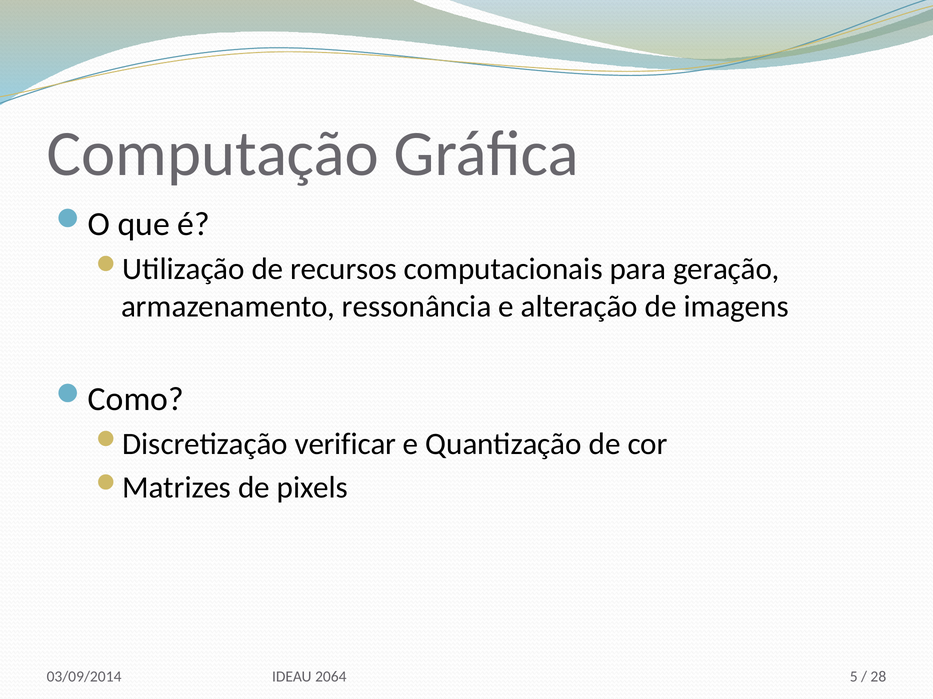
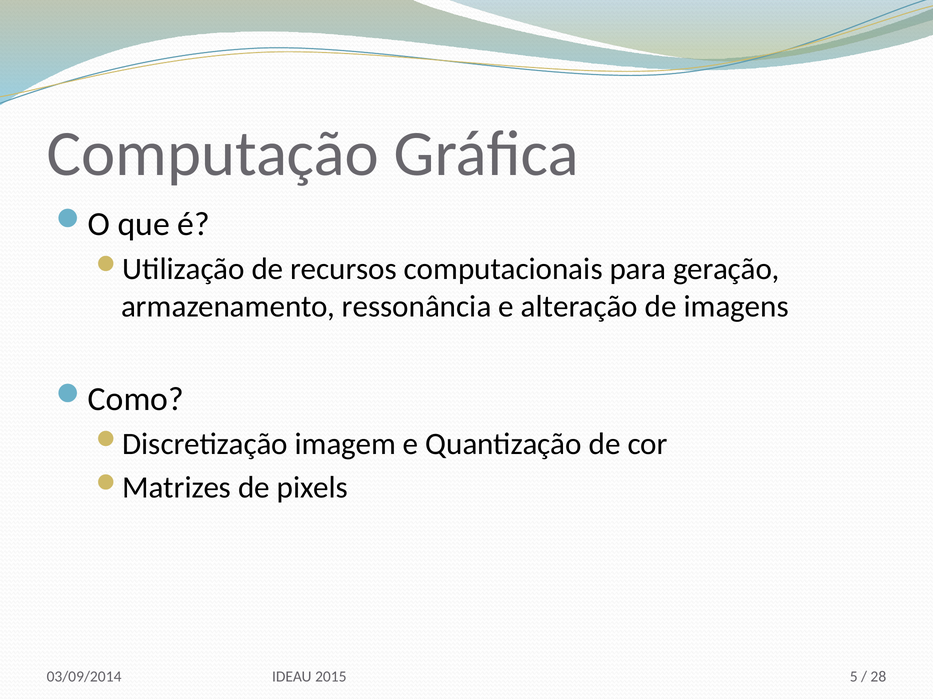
verificar: verificar -> imagem
2064: 2064 -> 2015
